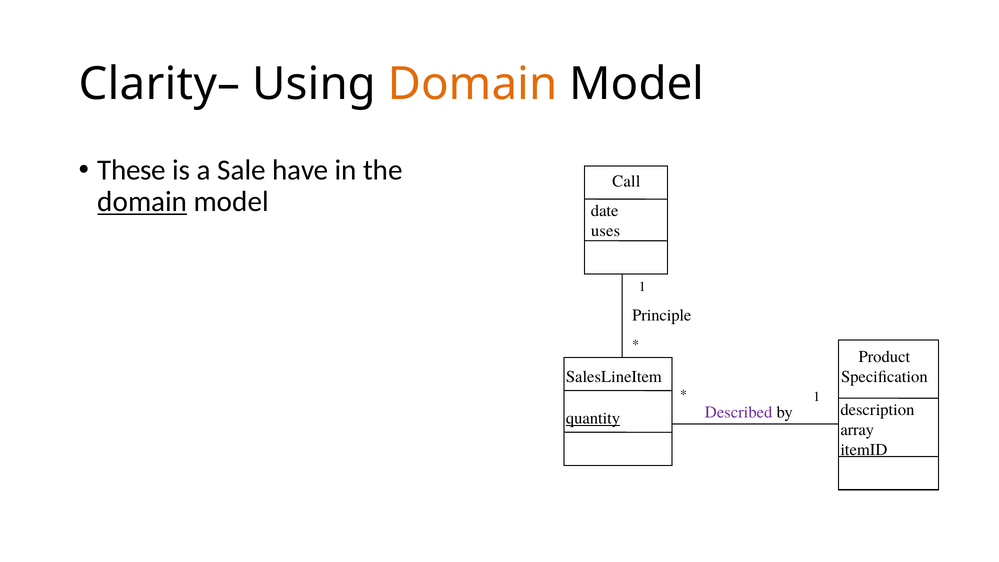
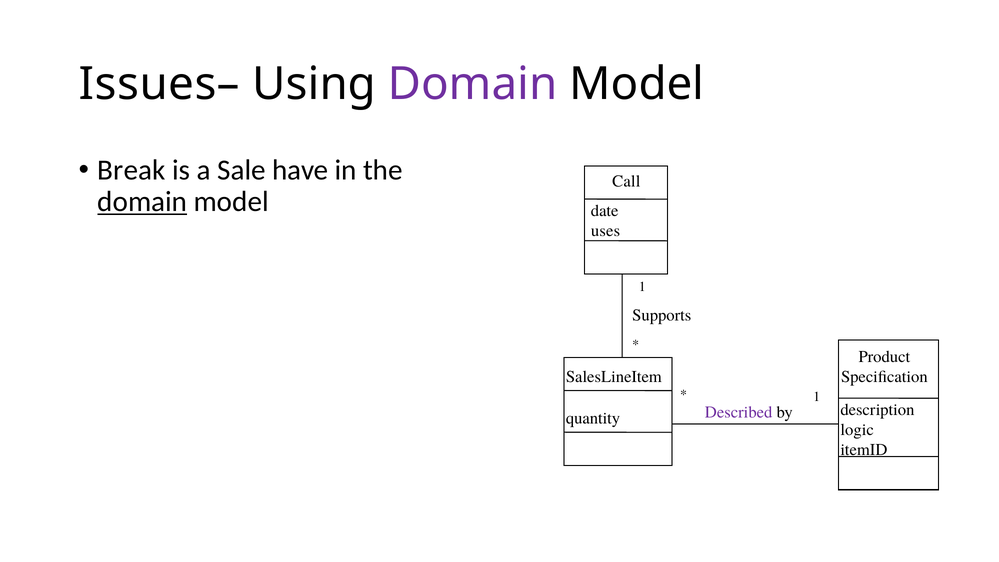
Clarity–: Clarity– -> Issues–
Domain at (473, 84) colour: orange -> purple
These: These -> Break
Principle: Principle -> Supports
quantity underline: present -> none
array: array -> logic
